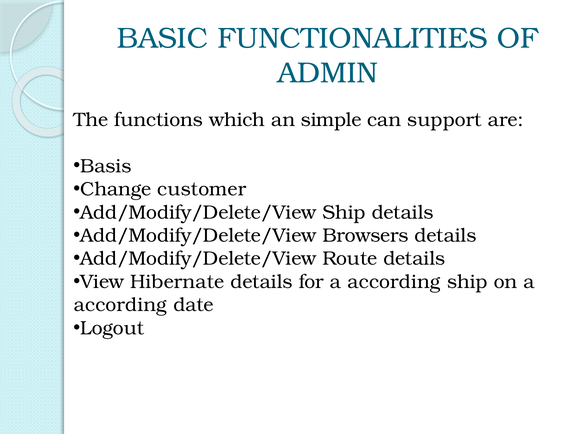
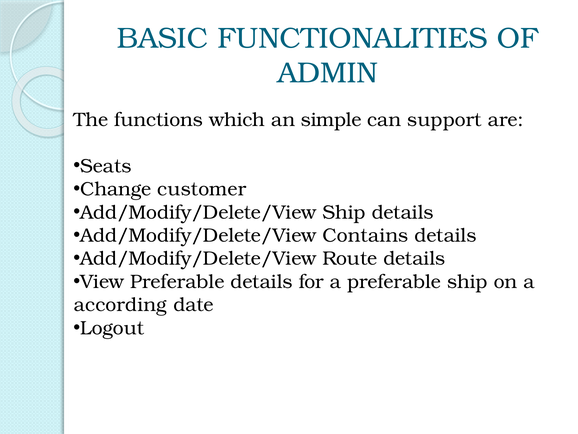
Basis: Basis -> Seats
Browsers: Browsers -> Contains
View Hibernate: Hibernate -> Preferable
for a according: according -> preferable
